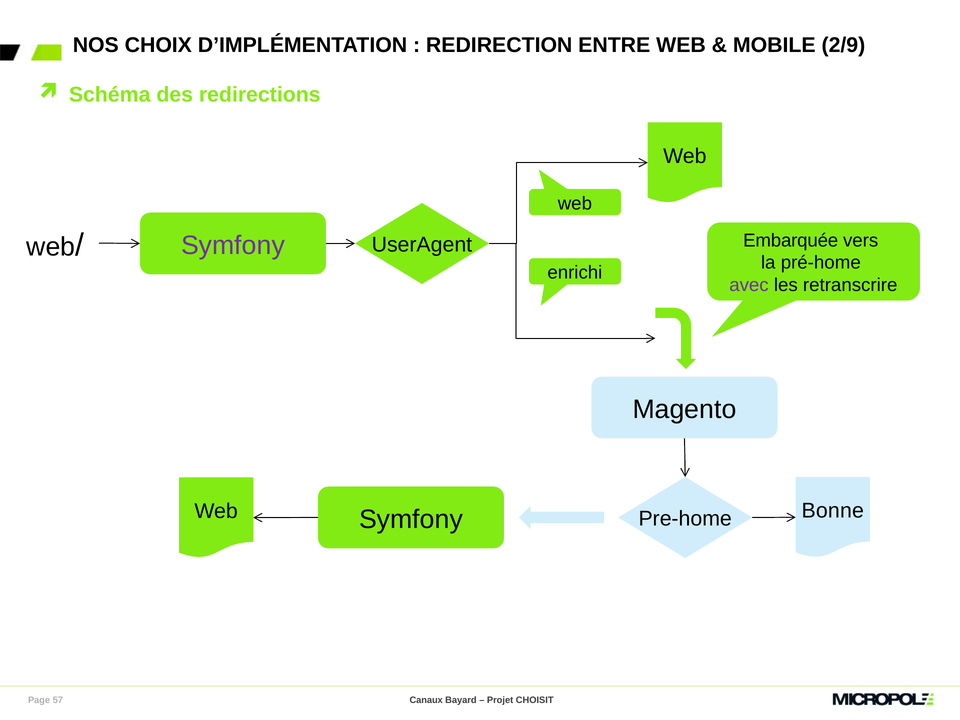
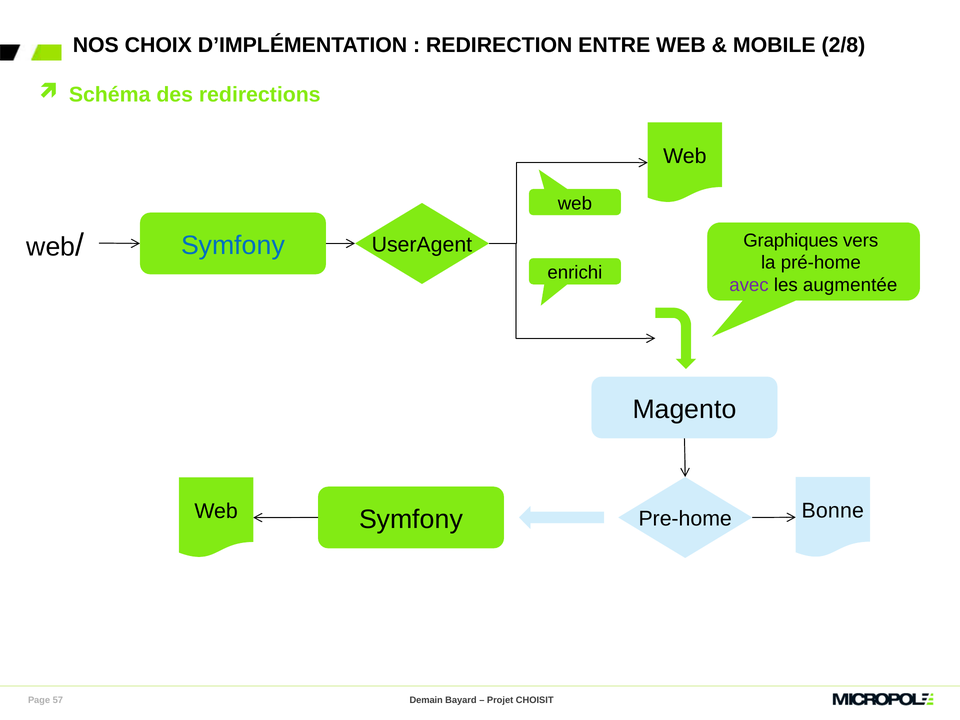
2/9: 2/9 -> 2/8
Embarquée: Embarquée -> Graphiques
Symfony at (233, 245) colour: purple -> blue
retranscrire: retranscrire -> augmentée
Canaux: Canaux -> Demain
